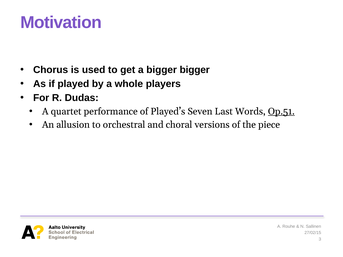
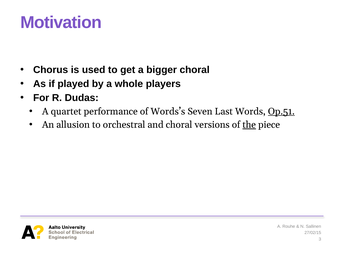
bigger bigger: bigger -> choral
Played’s: Played’s -> Words’s
the underline: none -> present
